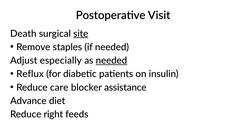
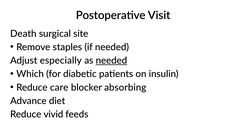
site underline: present -> none
Reflux: Reflux -> Which
assistance: assistance -> absorbing
right: right -> vivid
